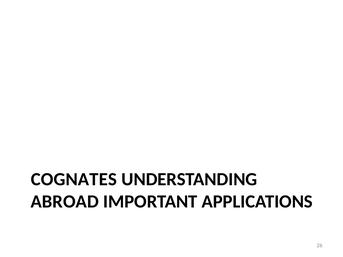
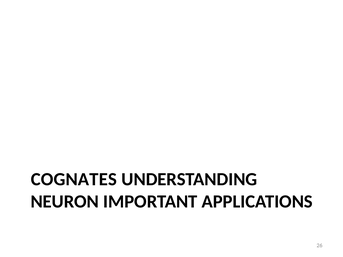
ABROAD: ABROAD -> NEURON
